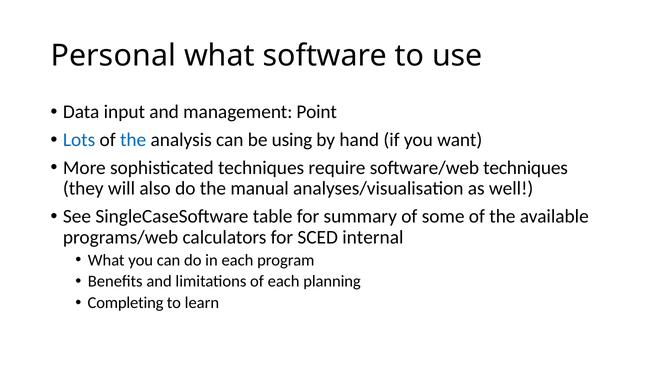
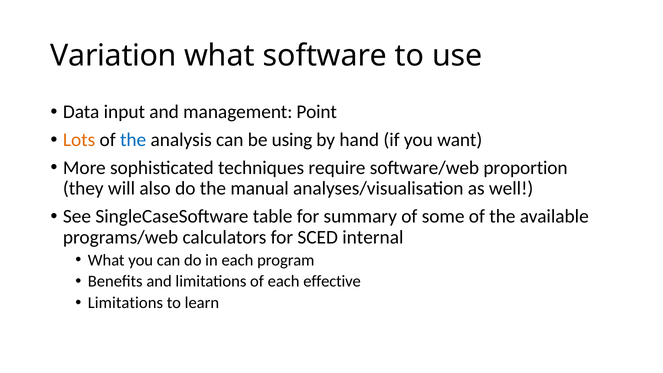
Personal: Personal -> Variation
Lots colour: blue -> orange
software/web techniques: techniques -> proportion
planning: planning -> effective
Completing at (126, 303): Completing -> Limitations
